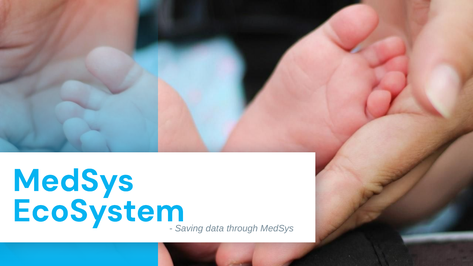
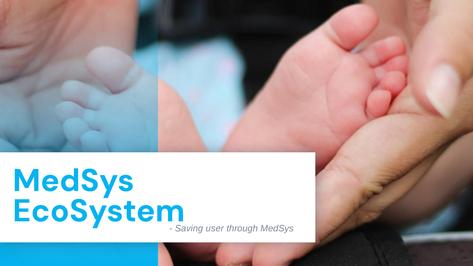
data: data -> user
